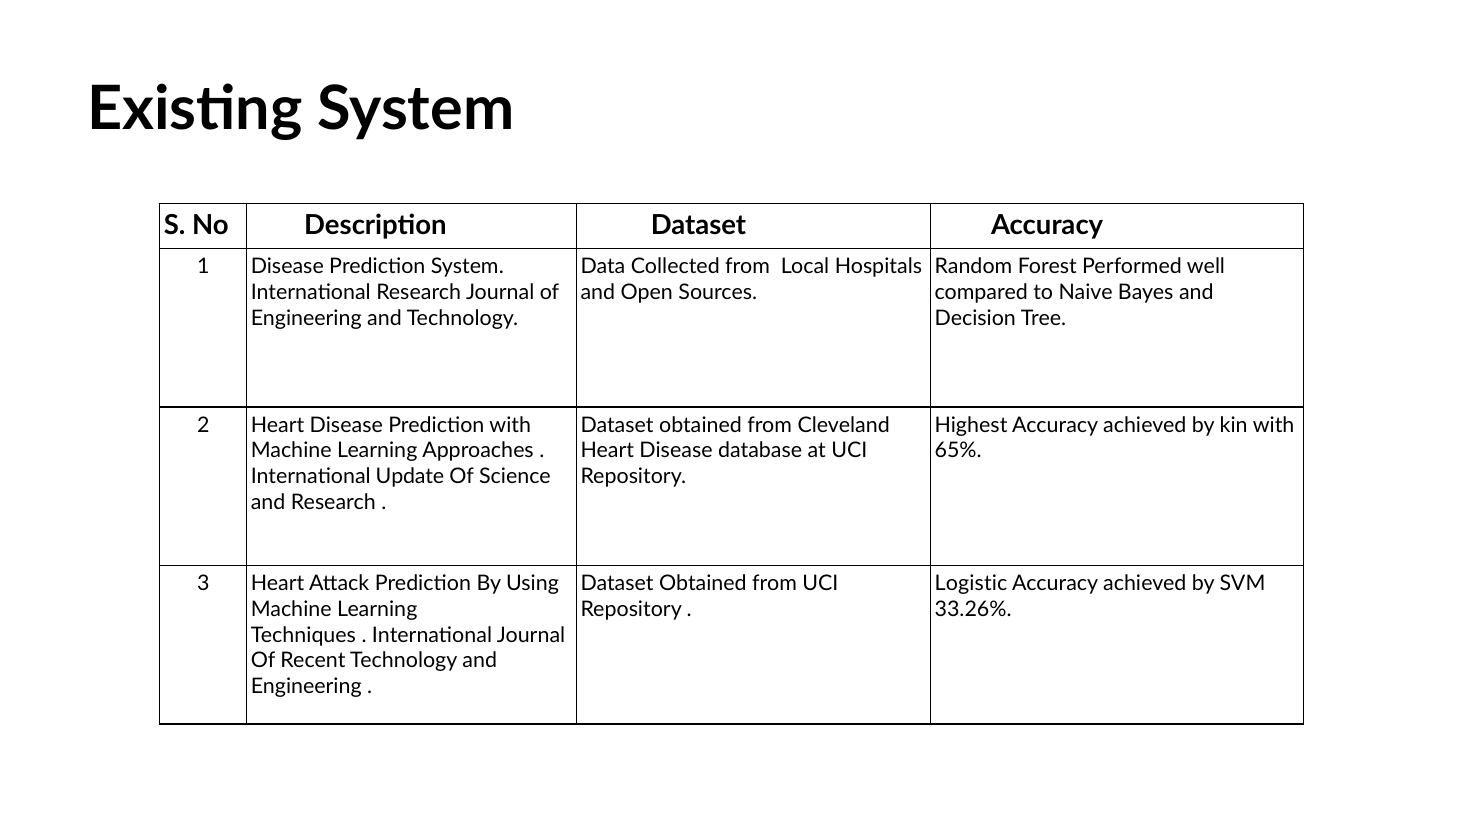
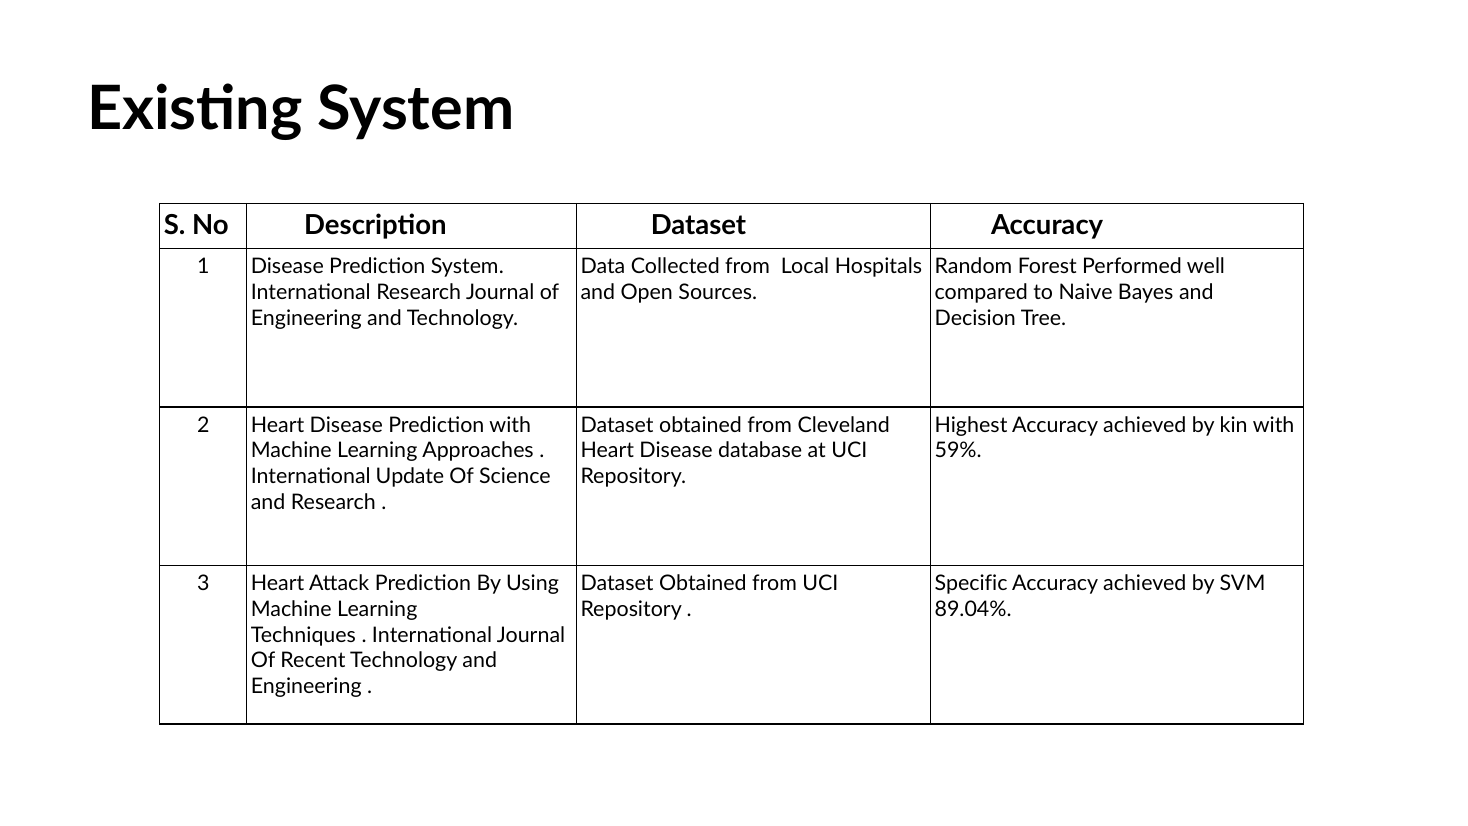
65%: 65% -> 59%
Logistic: Logistic -> Specific
33.26%: 33.26% -> 89.04%
